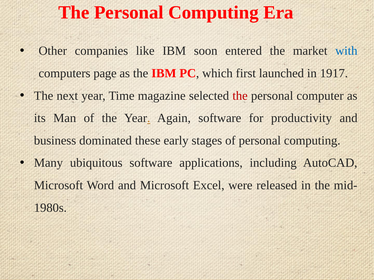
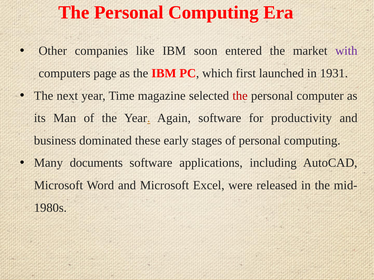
with colour: blue -> purple
1917: 1917 -> 1931
ubiquitous: ubiquitous -> documents
